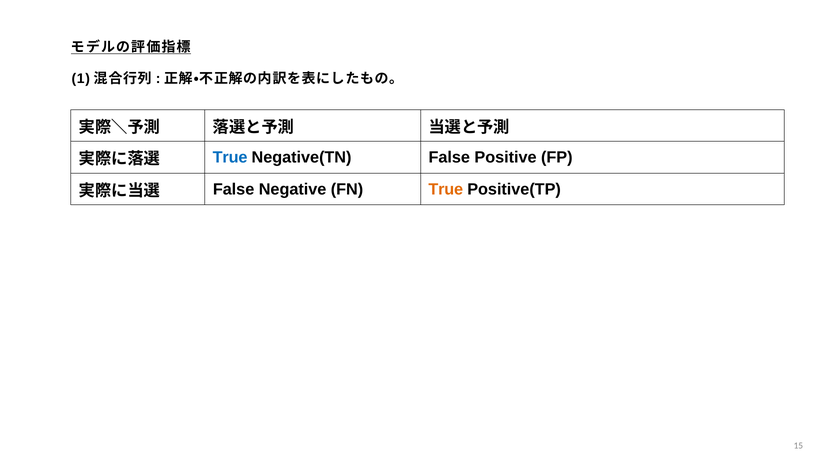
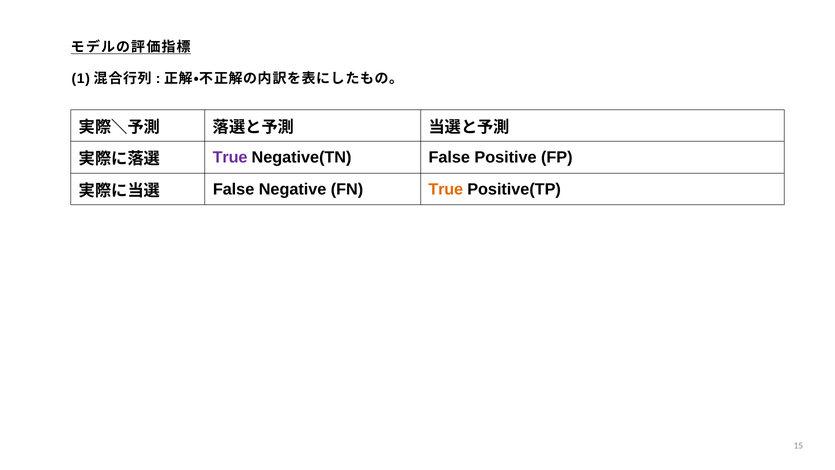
True at (230, 157) colour: blue -> purple
